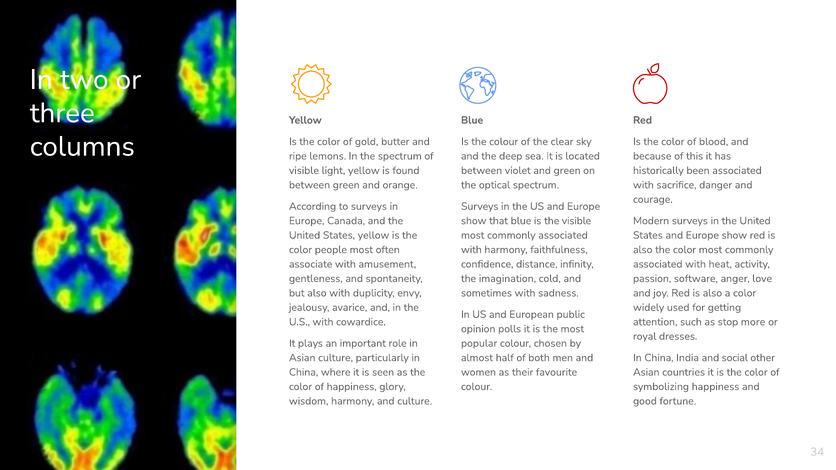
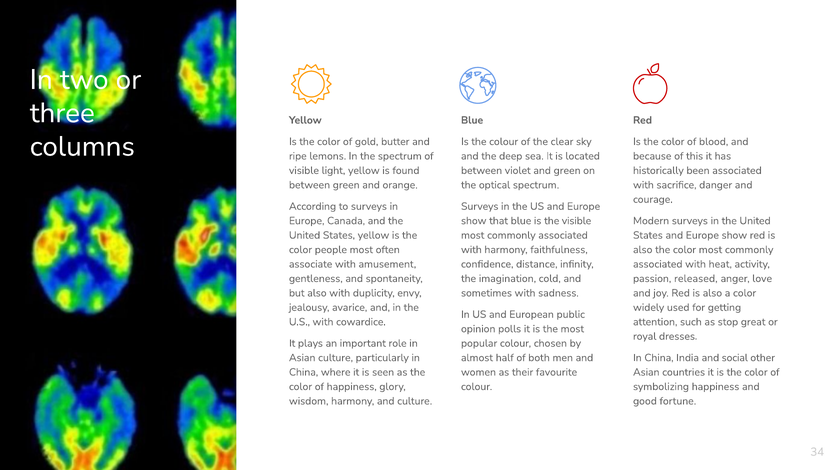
software: software -> released
more: more -> great
